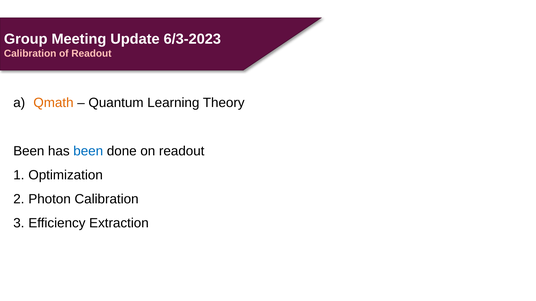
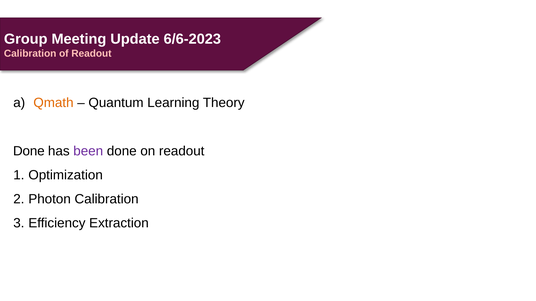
6/3-2023: 6/3-2023 -> 6/6-2023
Been at (29, 151): Been -> Done
been at (88, 151) colour: blue -> purple
